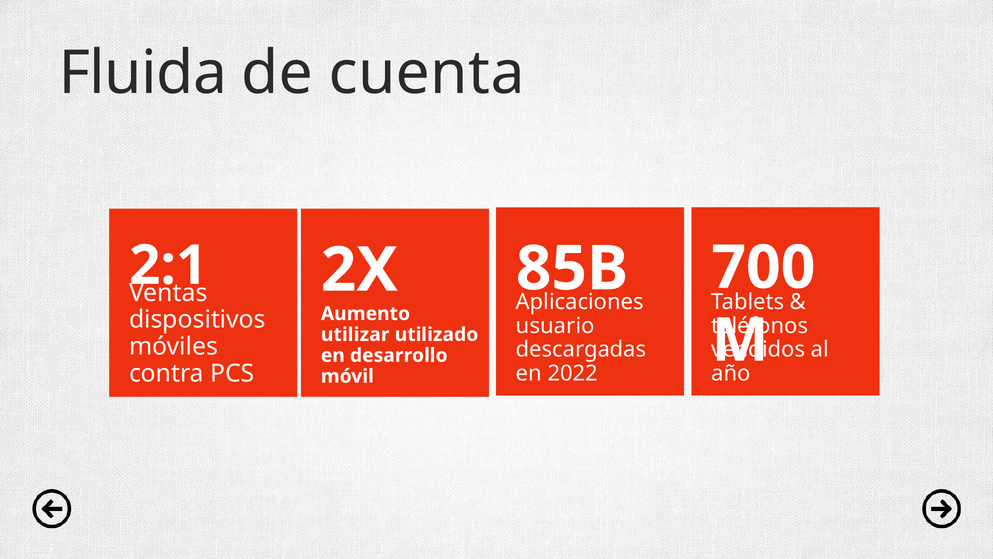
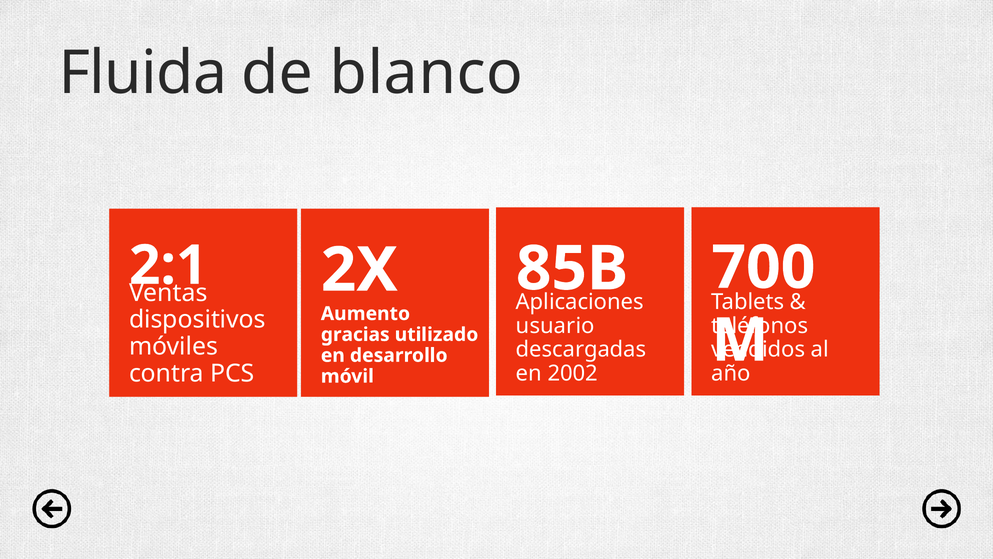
cuenta: cuenta -> blanco
utilizar: utilizar -> gracias
2022: 2022 -> 2002
